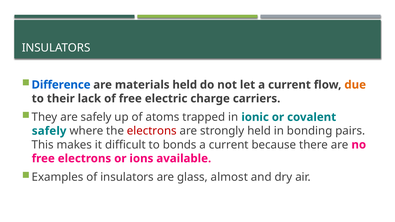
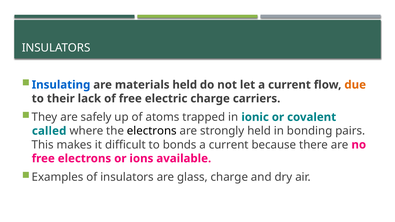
Difference: Difference -> Insulating
safely at (49, 131): safely -> called
electrons at (152, 131) colour: red -> black
glass almost: almost -> charge
